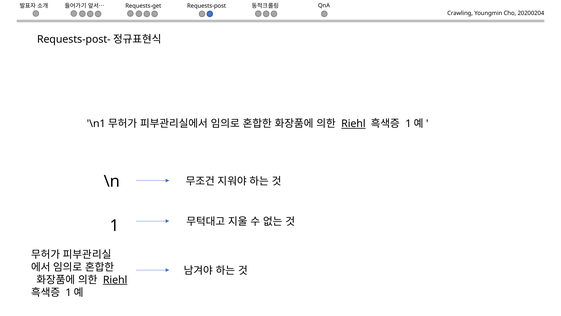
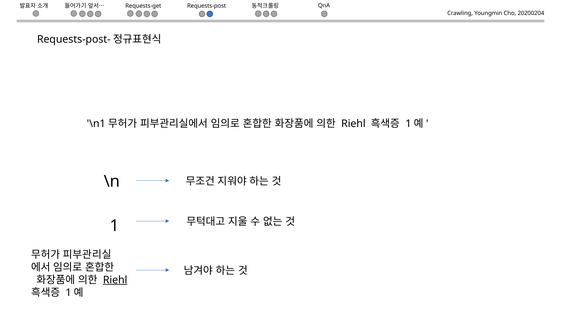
Riehl at (353, 124) underline: present -> none
